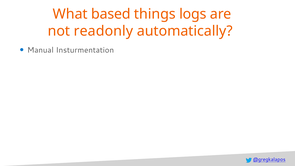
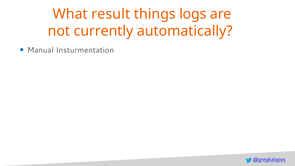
based: based -> result
readonly: readonly -> currently
